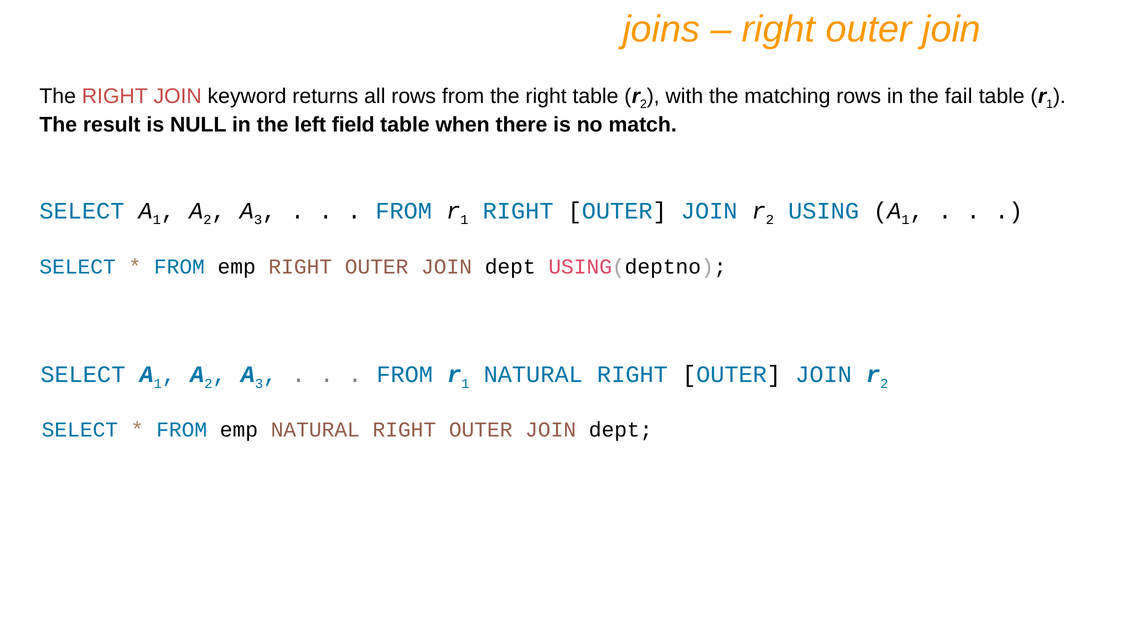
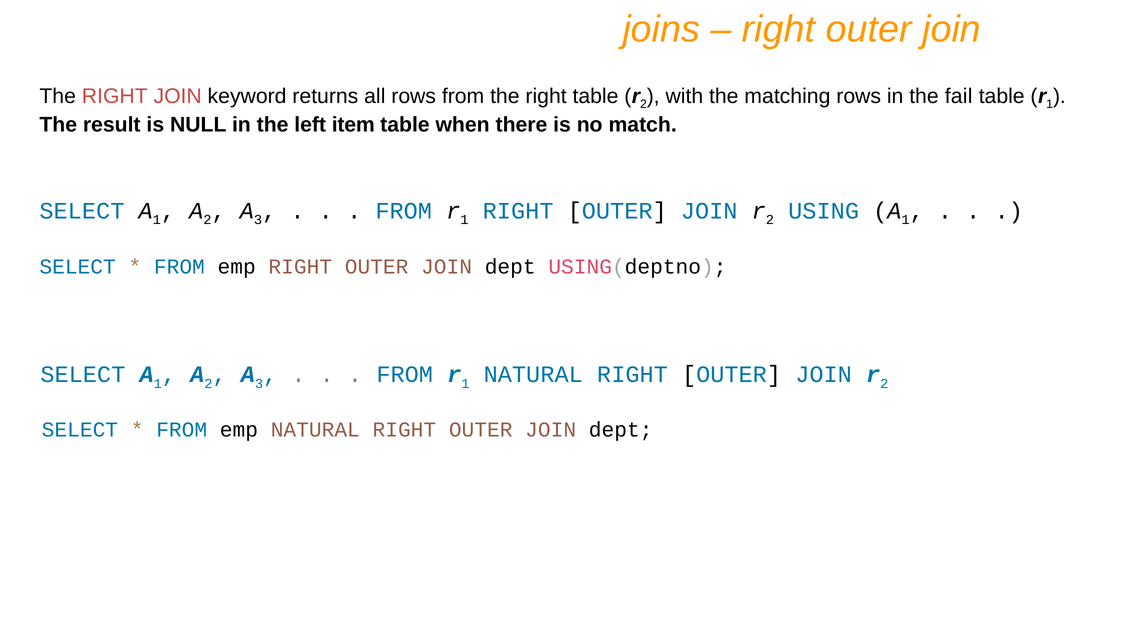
field: field -> item
